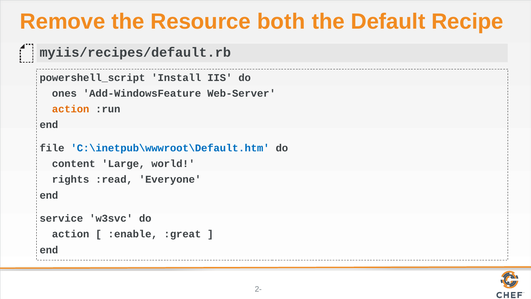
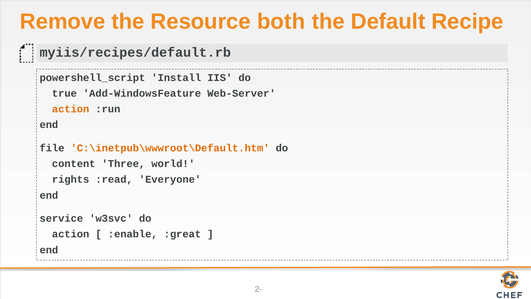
ones: ones -> true
C:\inetpub\wwwroot\Default.htm colour: blue -> orange
Large: Large -> Three
